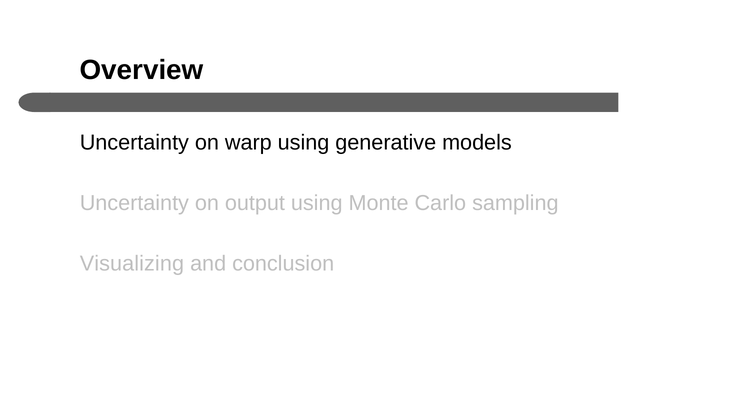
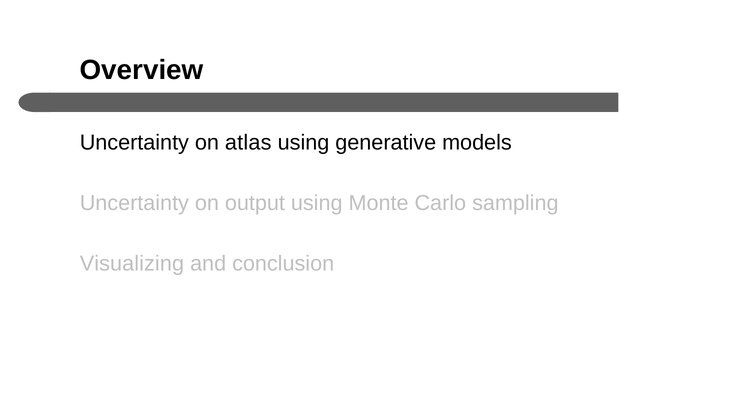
warp: warp -> atlas
